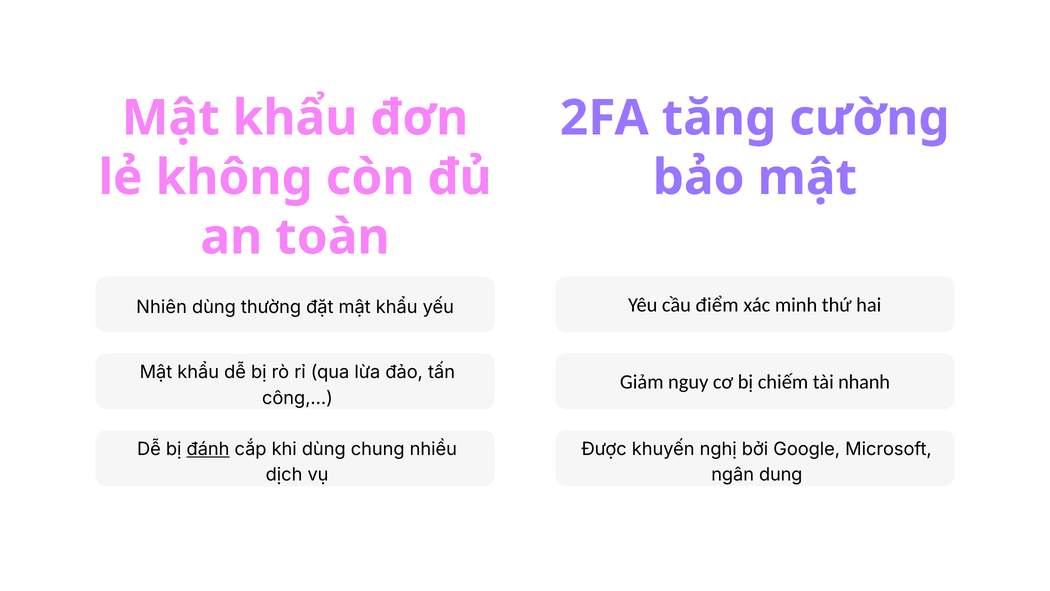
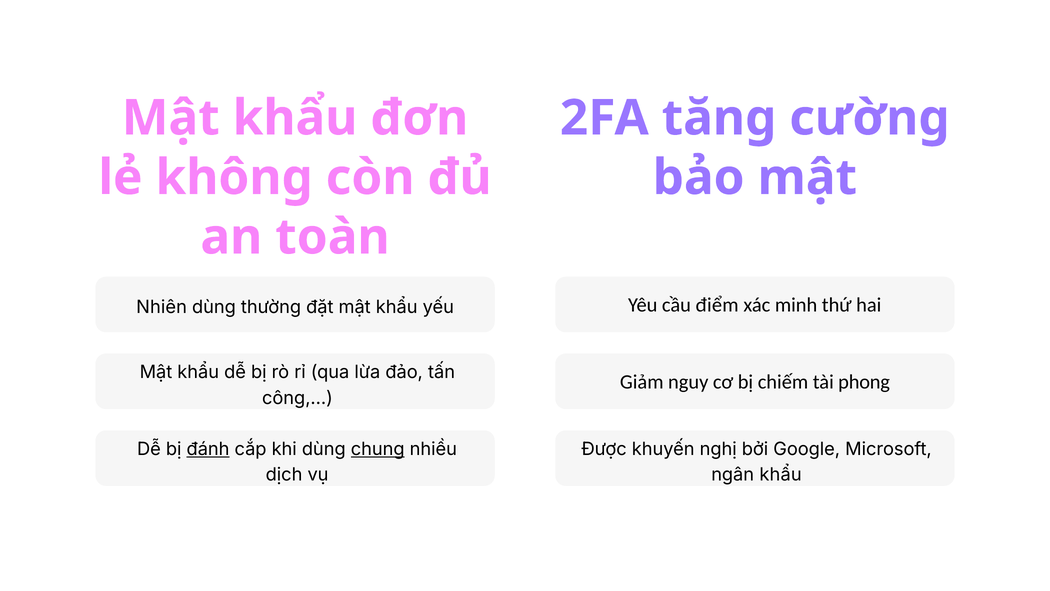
nhanh: nhanh -> phong
chung underline: none -> present
ngân dung: dung -> khẩu
